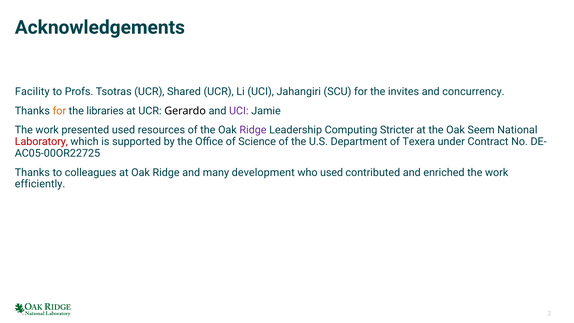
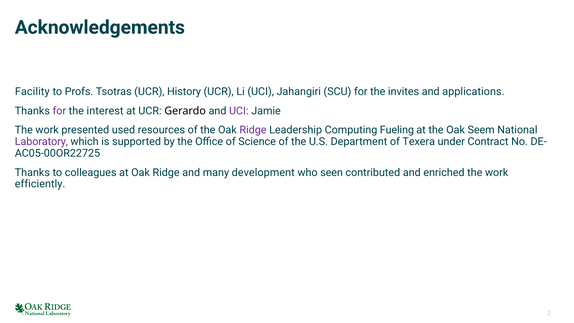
Shared: Shared -> History
concurrency: concurrency -> applications
for at (59, 111) colour: orange -> purple
libraries: libraries -> interest
Stricter: Stricter -> Fueling
Laboratory colour: red -> purple
who used: used -> seen
